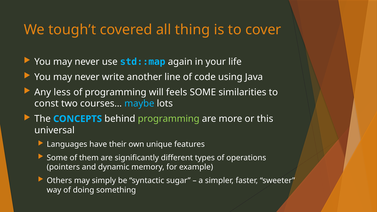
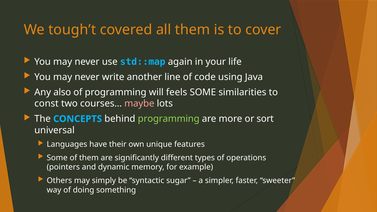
all thing: thing -> them
less: less -> also
maybe colour: light blue -> pink
this: this -> sort
